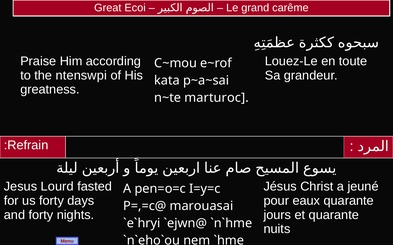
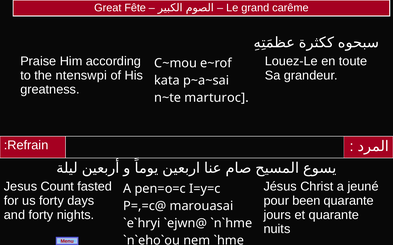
Ecoi: Ecoi -> Fête
Lourd: Lourd -> Count
eaux: eaux -> been
